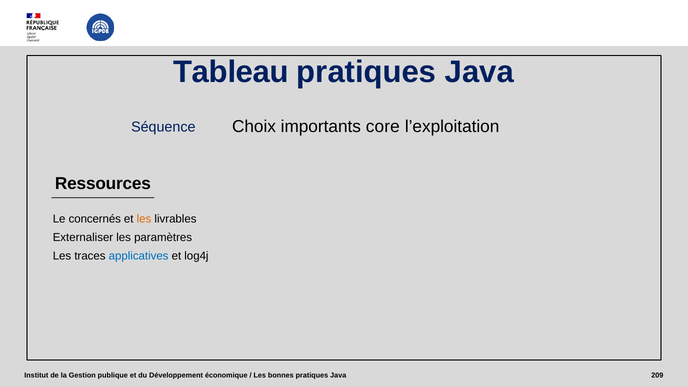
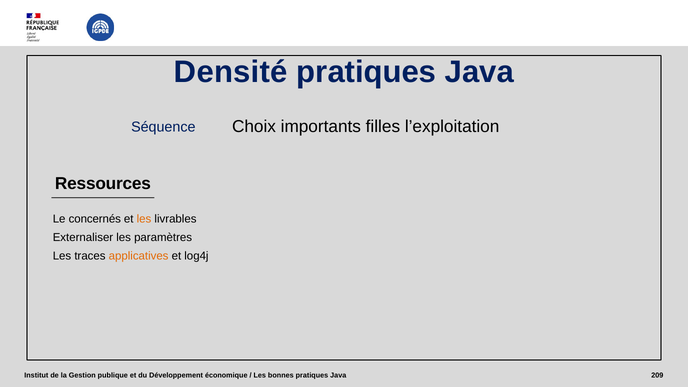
Tableau: Tableau -> Densité
core: core -> filles
applicatives colour: blue -> orange
